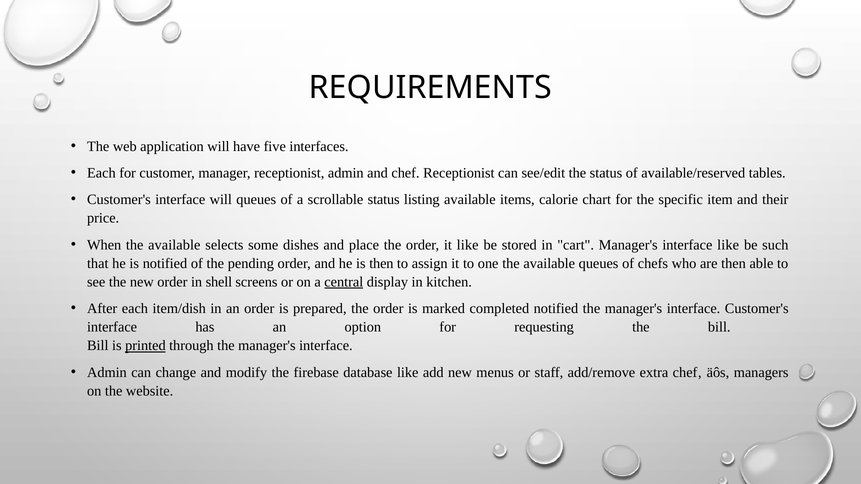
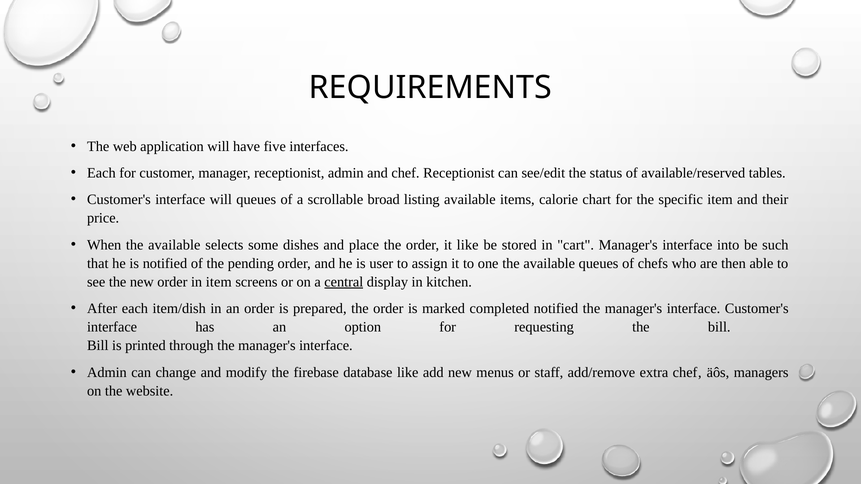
scrollable status: status -> broad
interface like: like -> into
is then: then -> user
in shell: shell -> item
printed underline: present -> none
